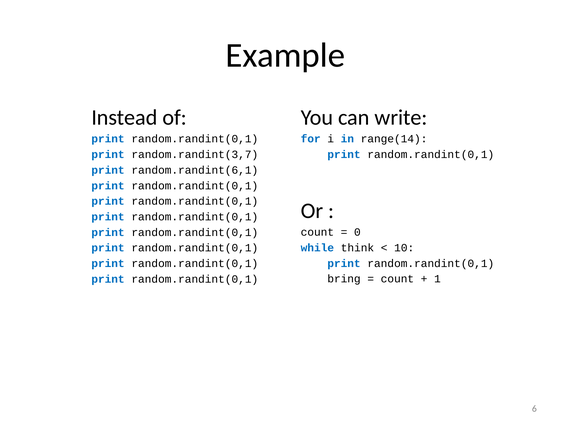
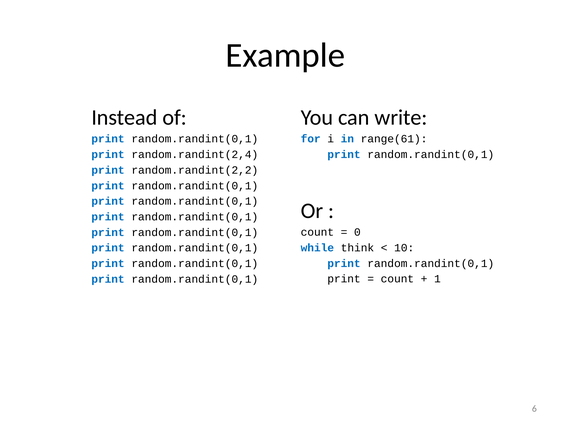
range(14: range(14 -> range(61
random.randint(3,7: random.randint(3,7 -> random.randint(2,4
random.randint(6,1: random.randint(6,1 -> random.randint(2,2
bring at (344, 279): bring -> print
